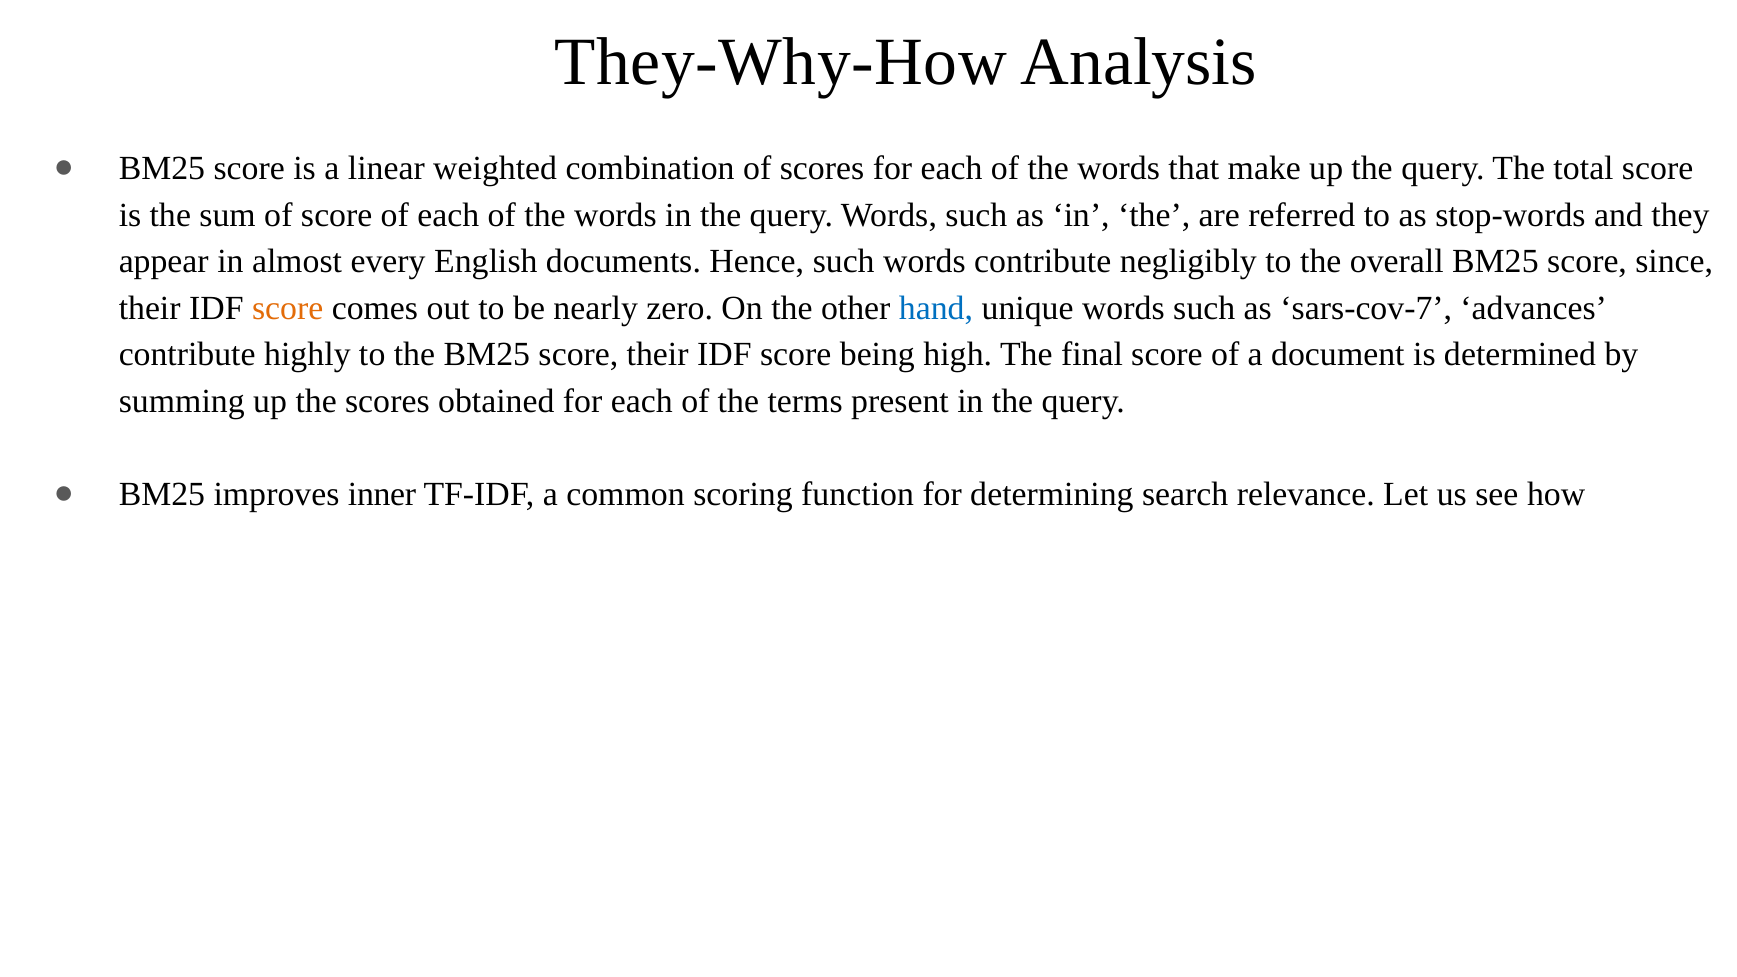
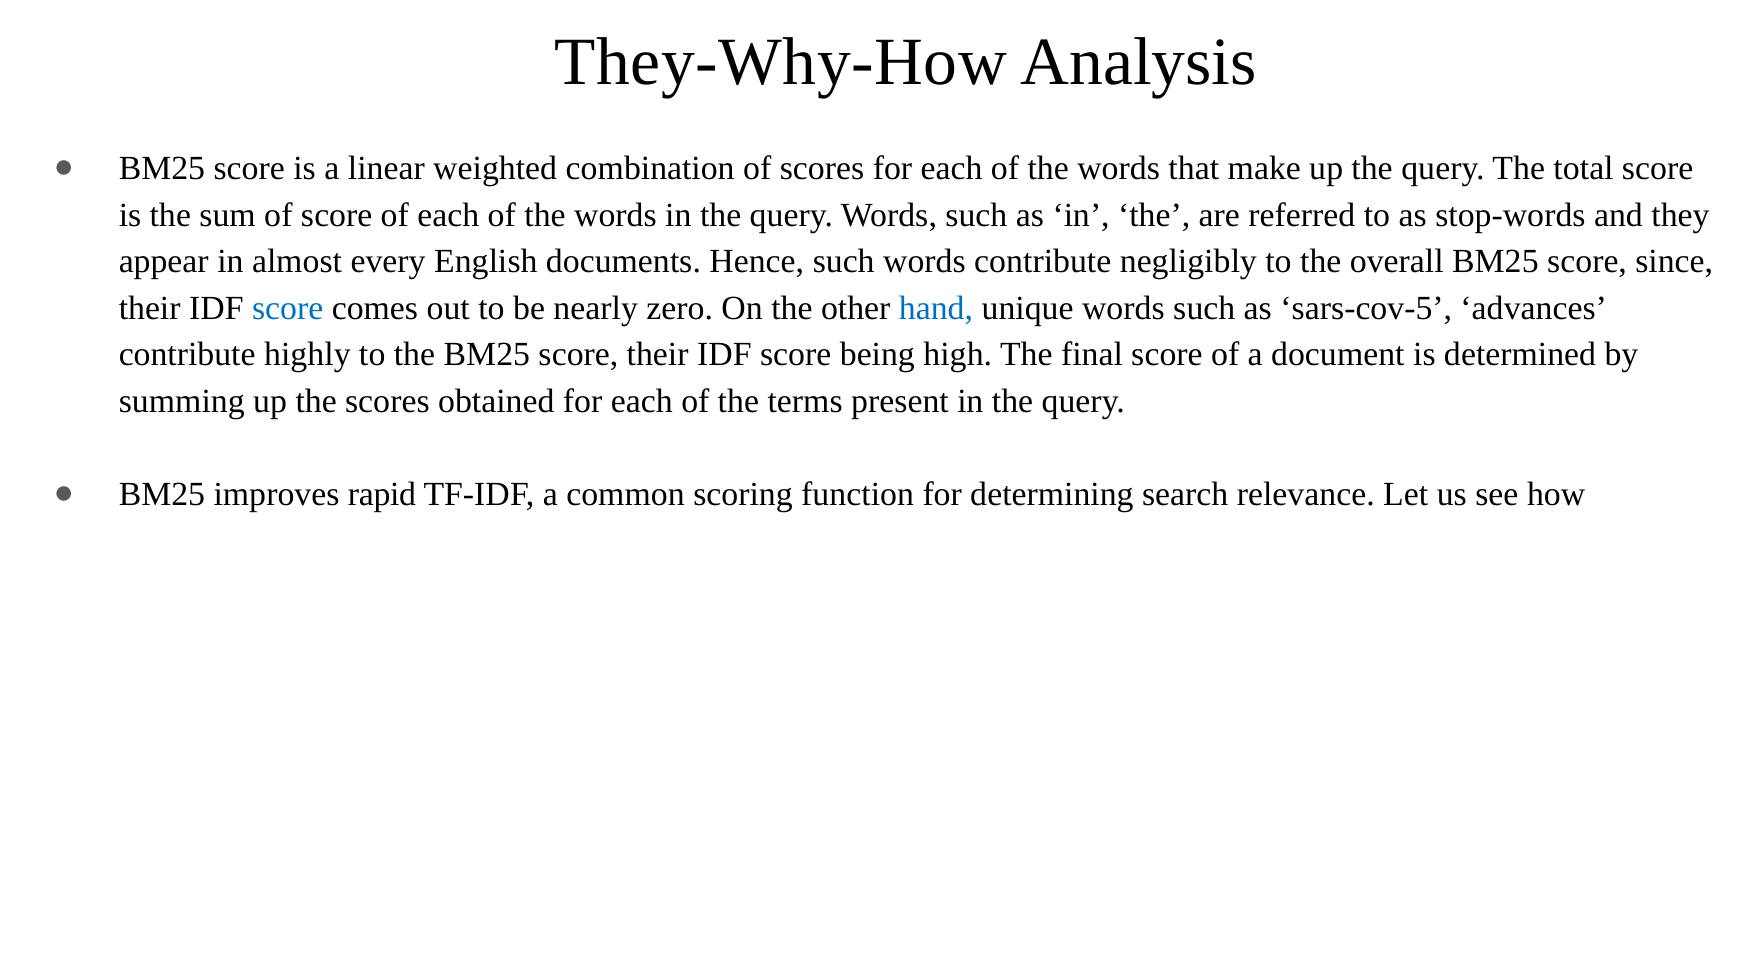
score at (288, 308) colour: orange -> blue
sars-cov-7: sars-cov-7 -> sars-cov-5
inner: inner -> rapid
